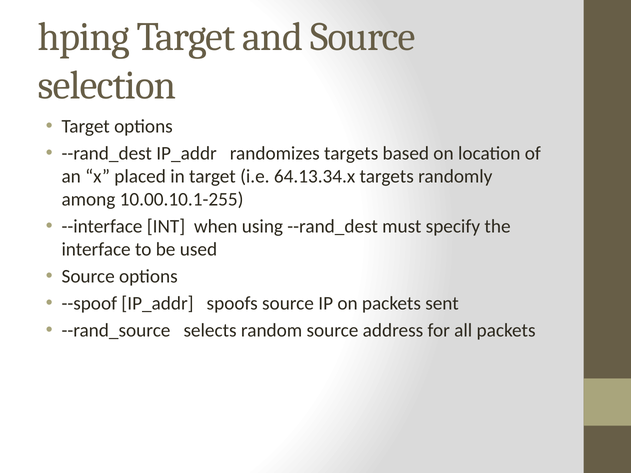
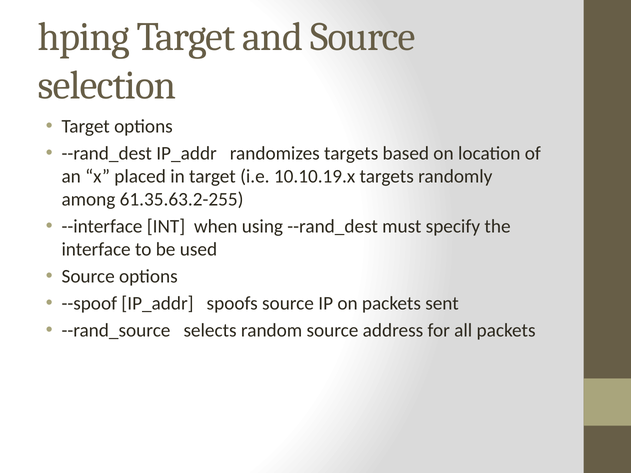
64.13.34.x: 64.13.34.x -> 10.10.19.x
10.00.10.1-255: 10.00.10.1-255 -> 61.35.63.2-255
